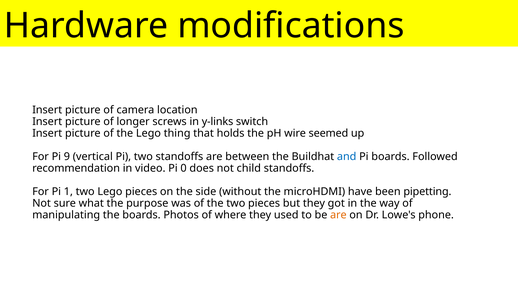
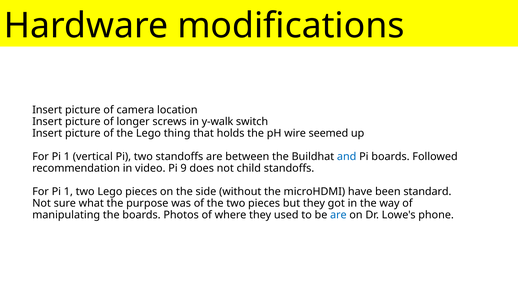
y-links: y-links -> y-walk
9 at (67, 157): 9 -> 1
0: 0 -> 9
pipetting: pipetting -> standard
are at (338, 215) colour: orange -> blue
